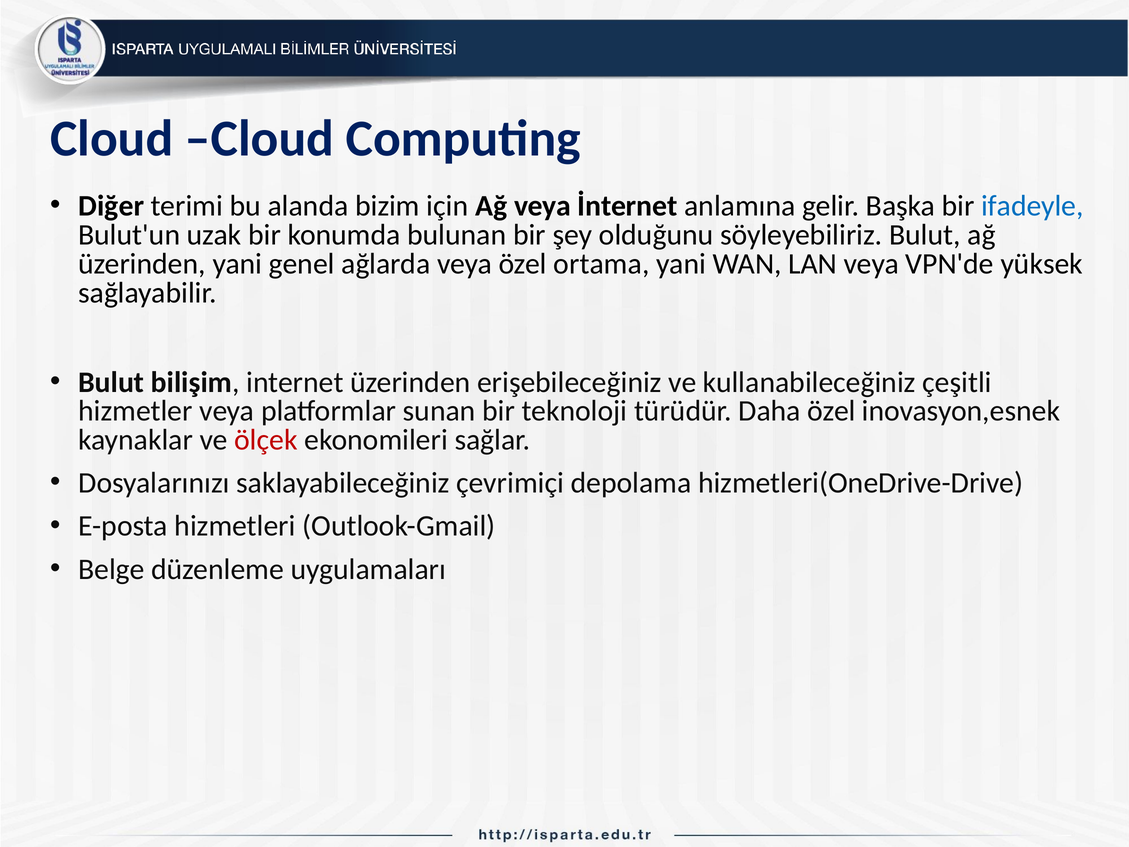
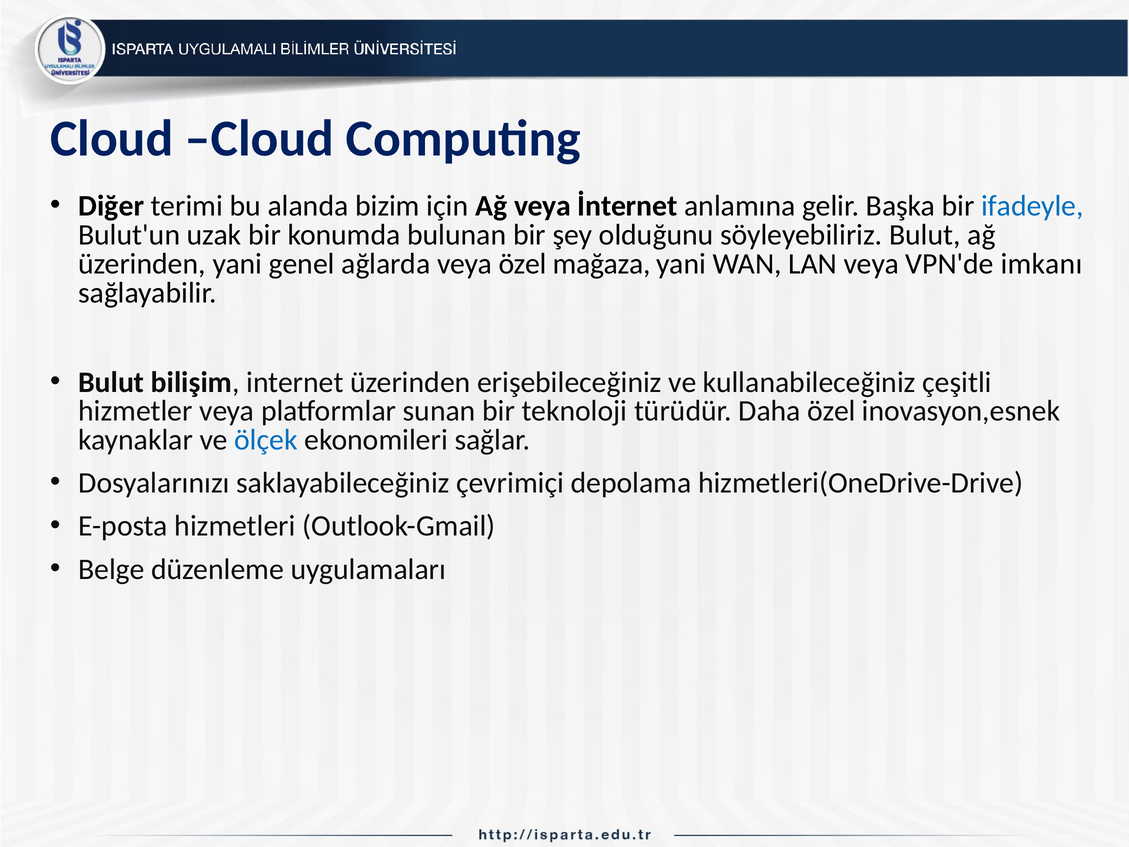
ortama: ortama -> mağaza
yüksek: yüksek -> imkanı
ölçek colour: red -> blue
